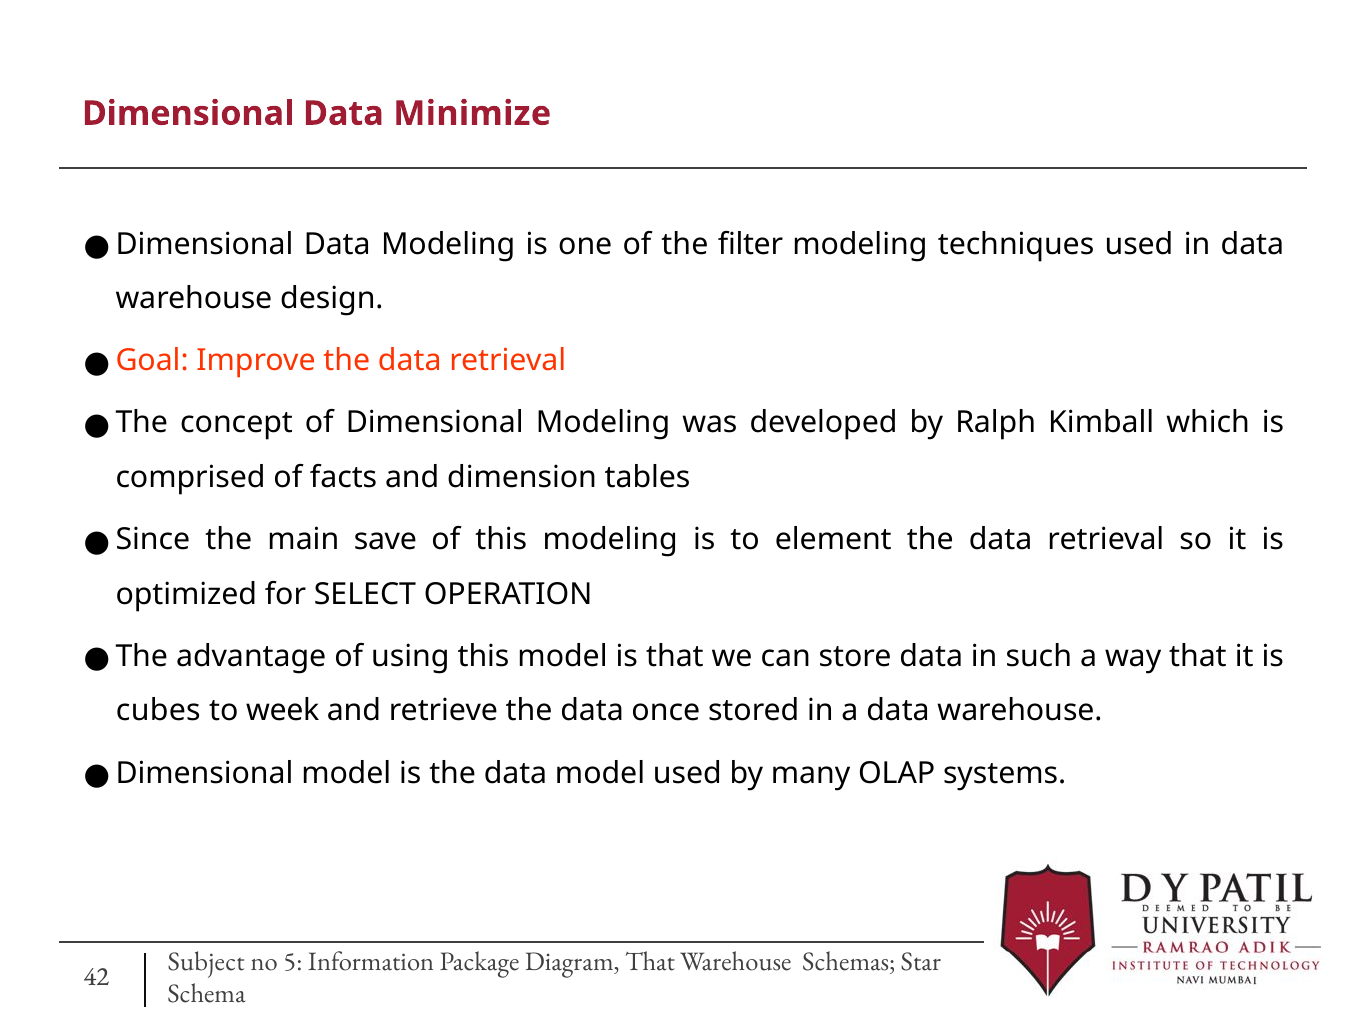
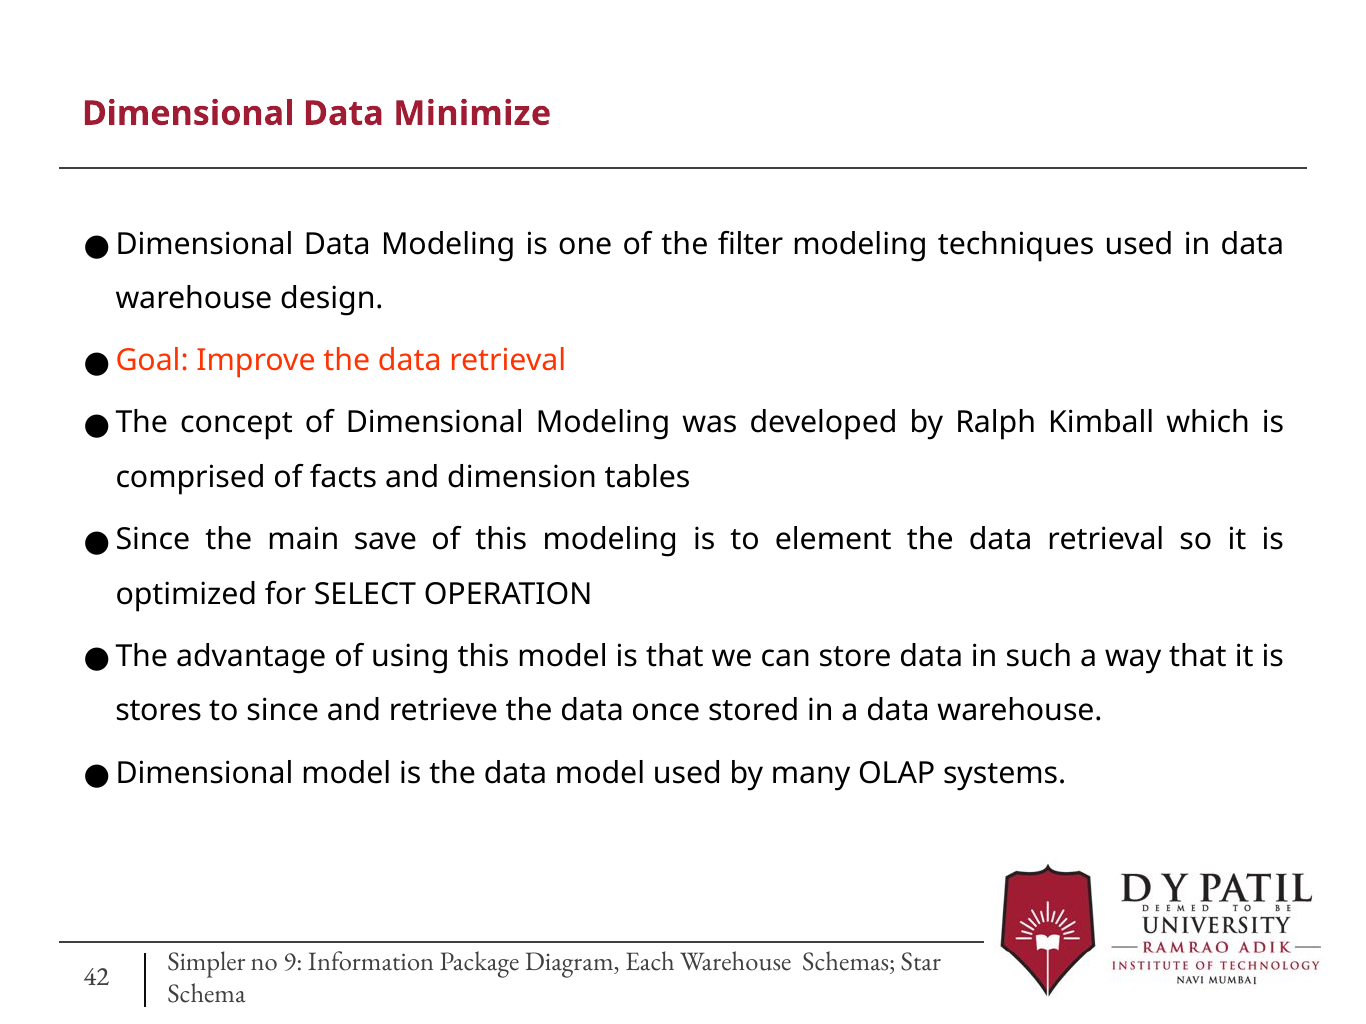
cubes: cubes -> stores
week: week -> since
Subject: Subject -> Simpler
5: 5 -> 9
Diagram That: That -> Each
